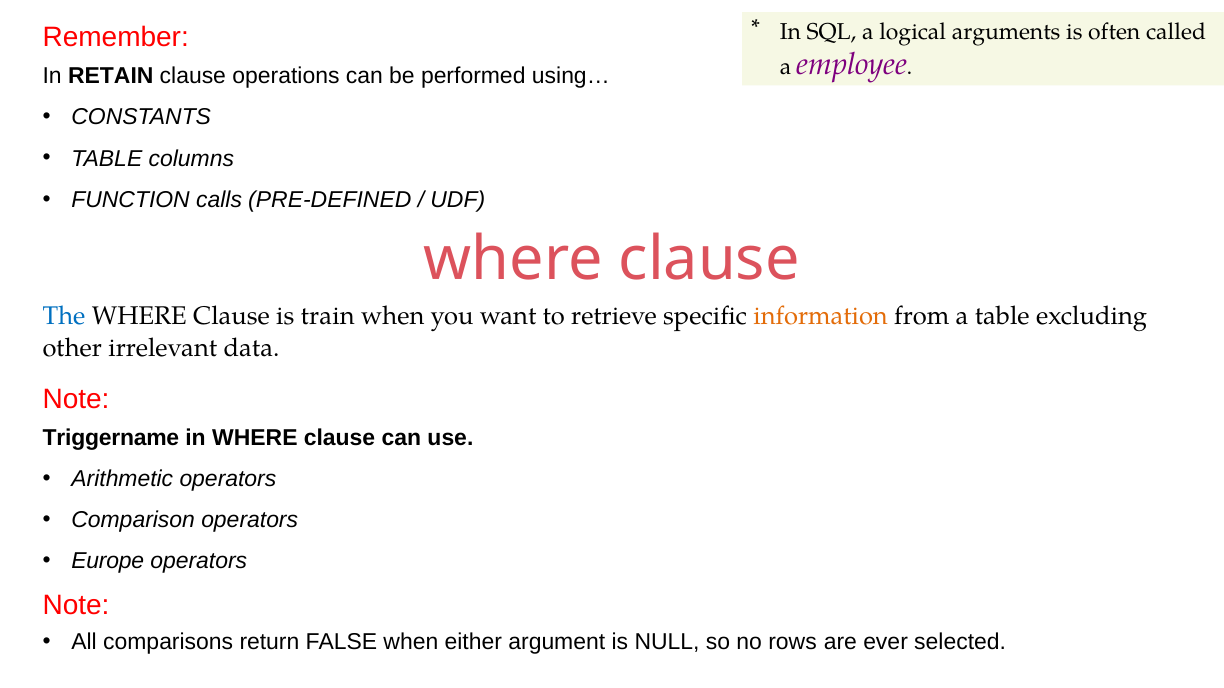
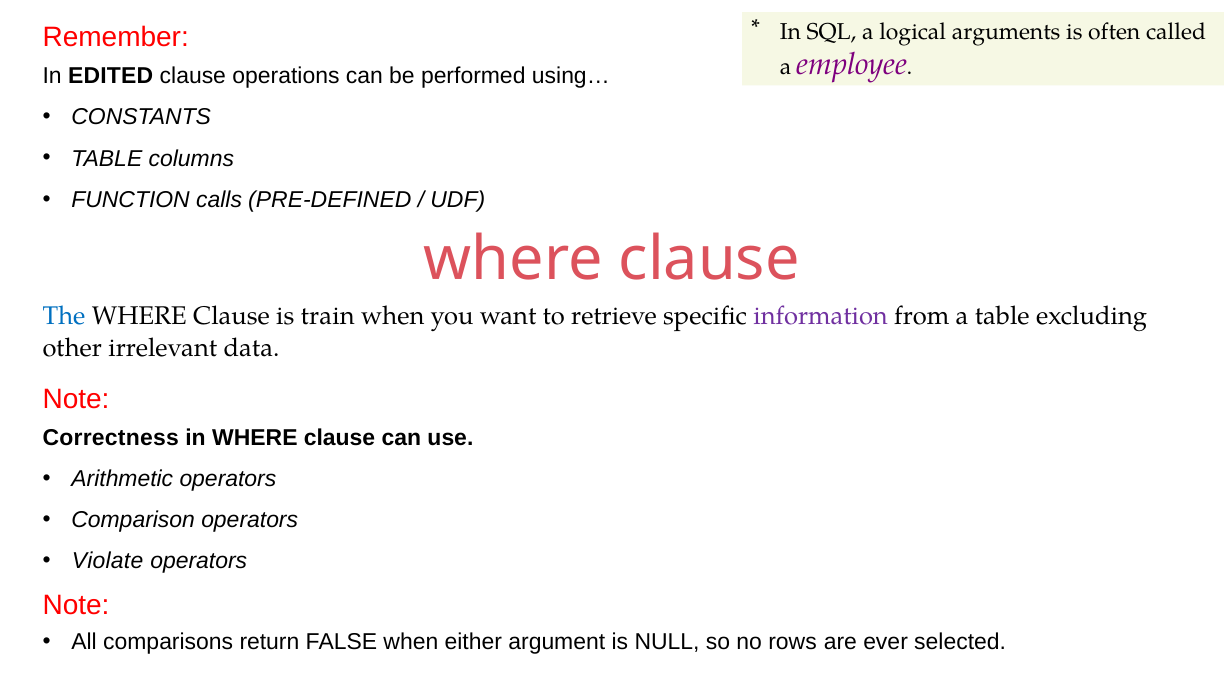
RETAIN: RETAIN -> EDITED
information colour: orange -> purple
Triggername: Triggername -> Correctness
Europe: Europe -> Violate
